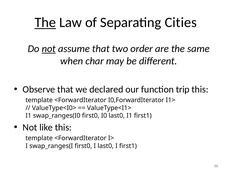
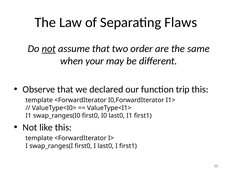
The at (45, 22) underline: present -> none
Cities: Cities -> Flaws
char: char -> your
